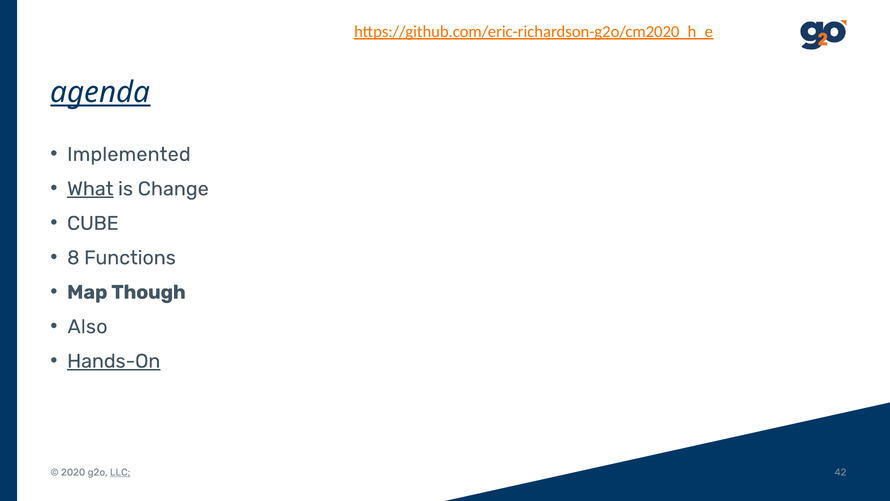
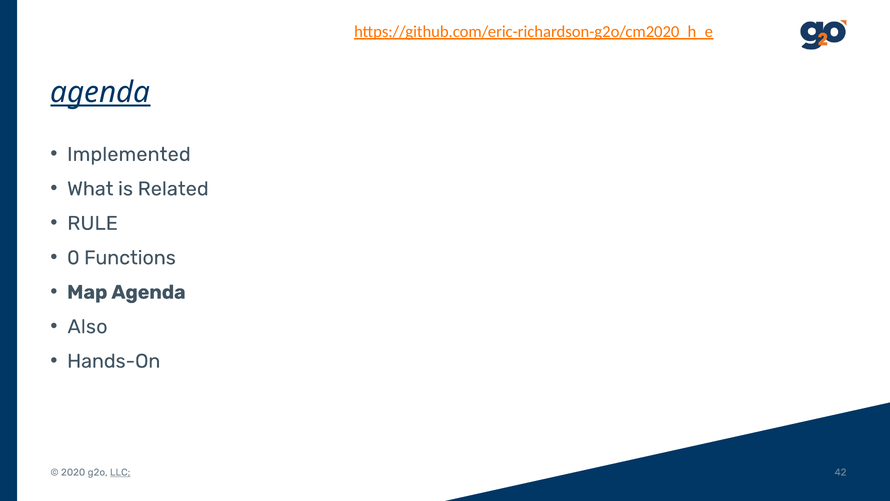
What underline: present -> none
Change: Change -> Related
CUBE: CUBE -> RULE
8: 8 -> 0
Map Though: Though -> Agenda
Hands-On underline: present -> none
